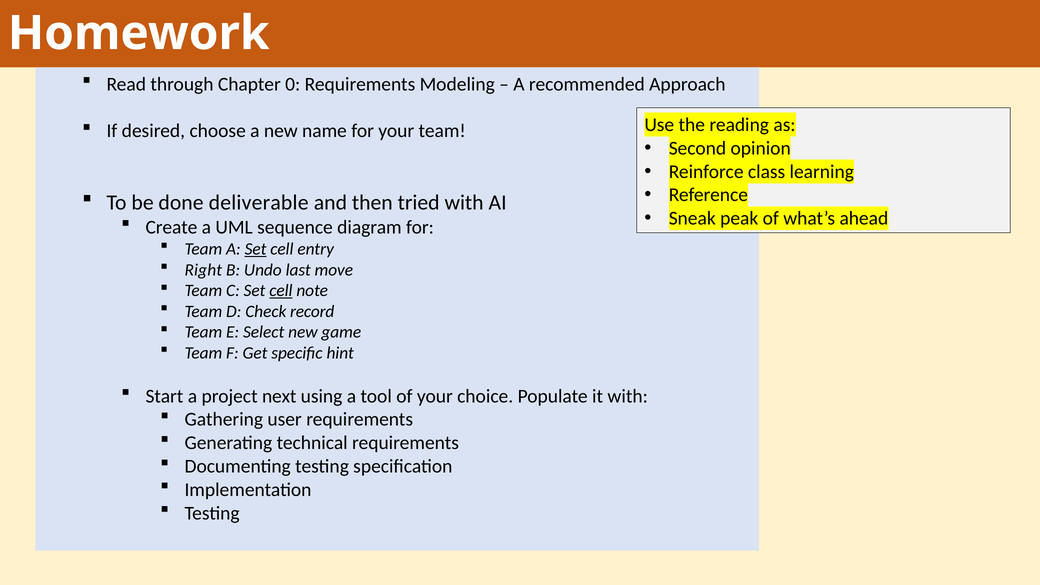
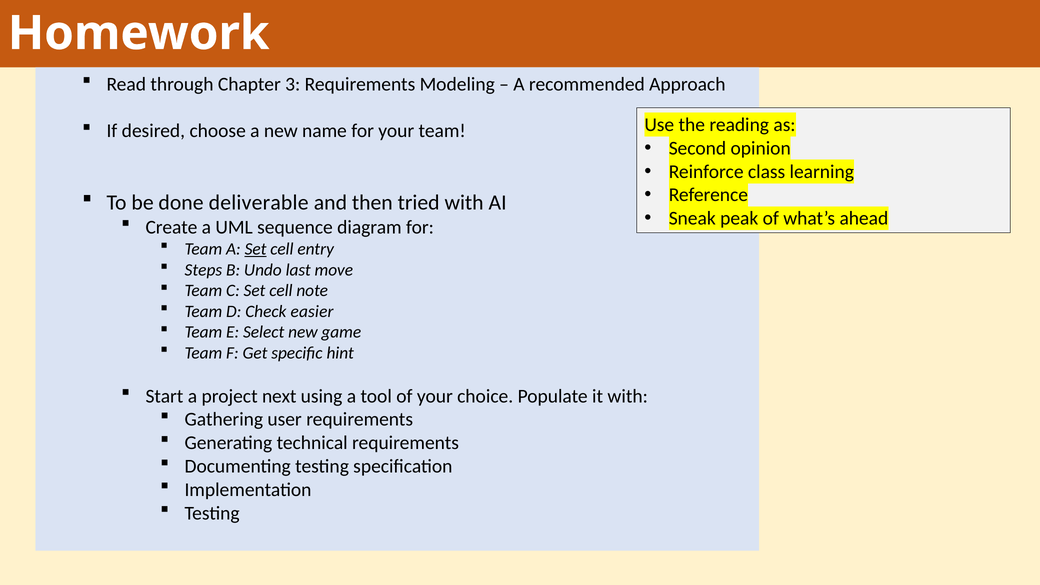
0: 0 -> 3
Right: Right -> Steps
cell at (281, 291) underline: present -> none
record: record -> easier
